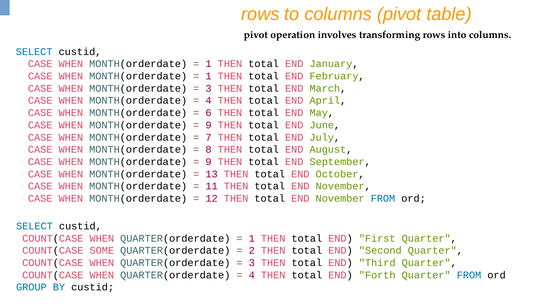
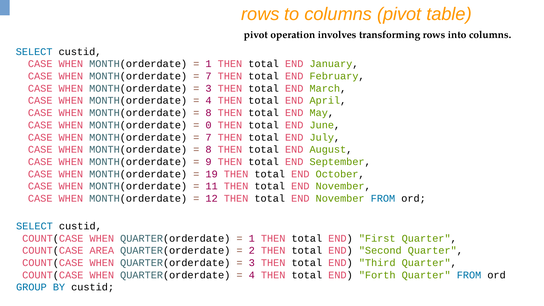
1 at (209, 76): 1 -> 7
6 at (209, 113): 6 -> 8
9 at (209, 125): 9 -> 0
13: 13 -> 19
SOME: SOME -> AREA
